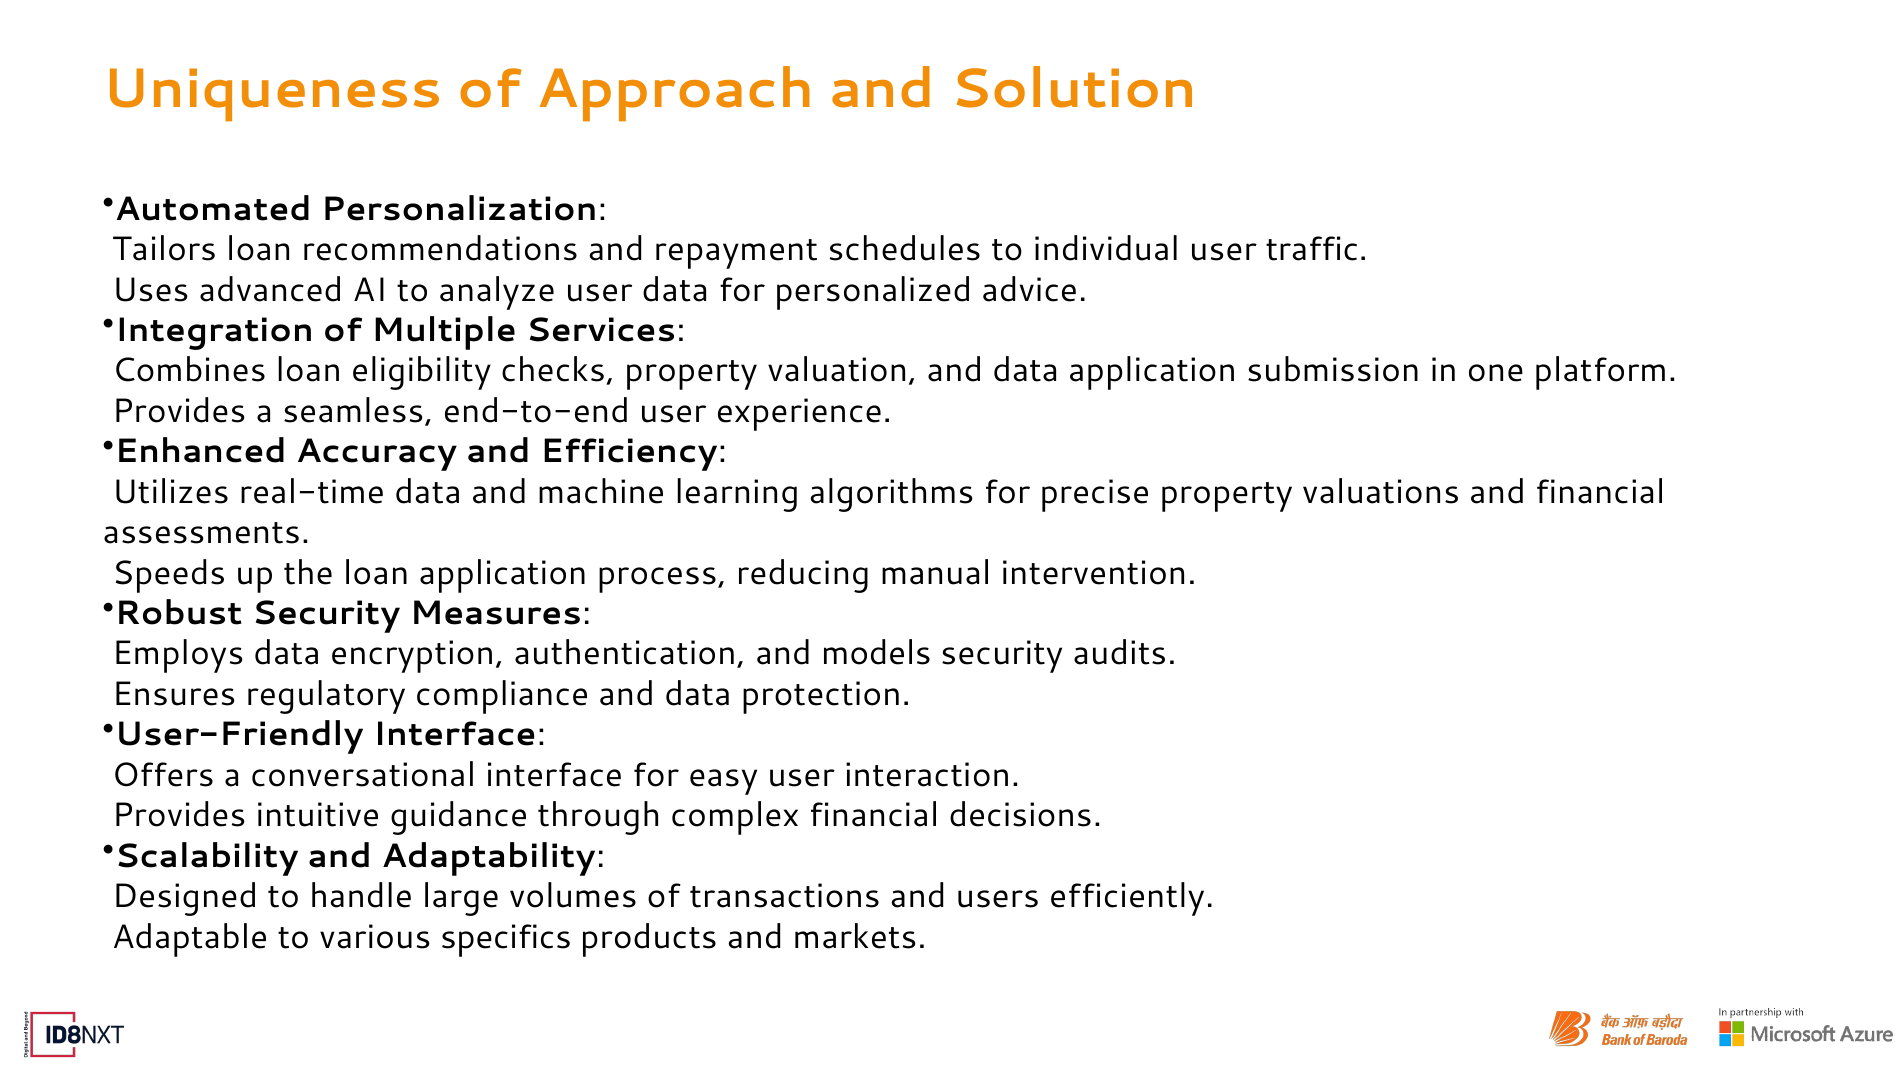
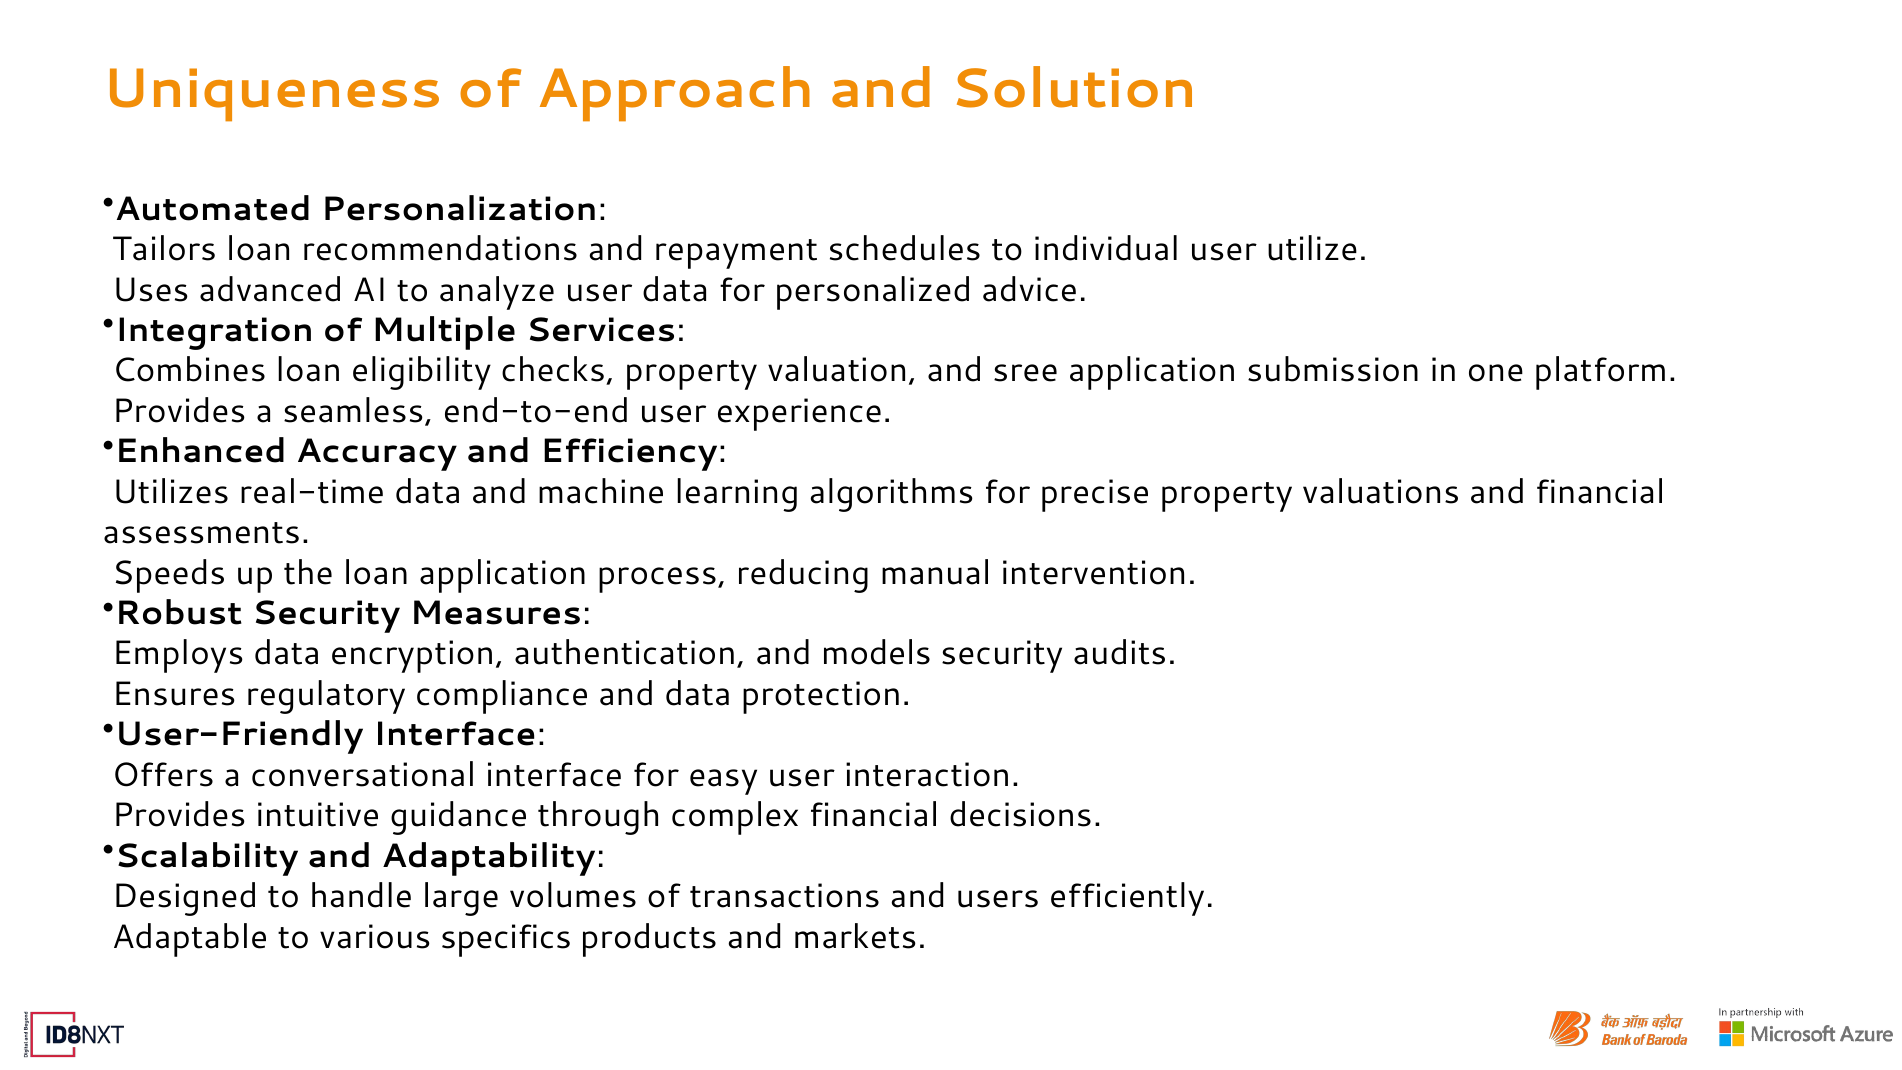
traffic: traffic -> utilize
valuation and data: data -> sree
